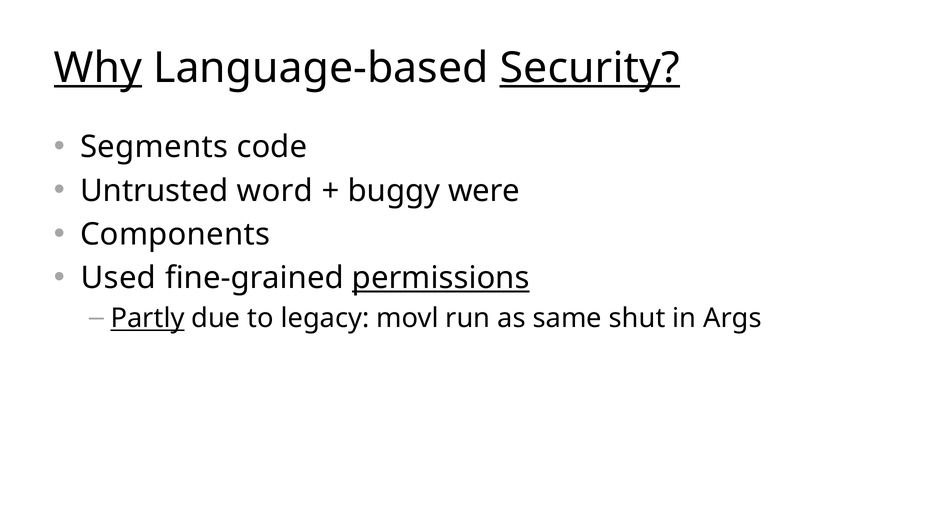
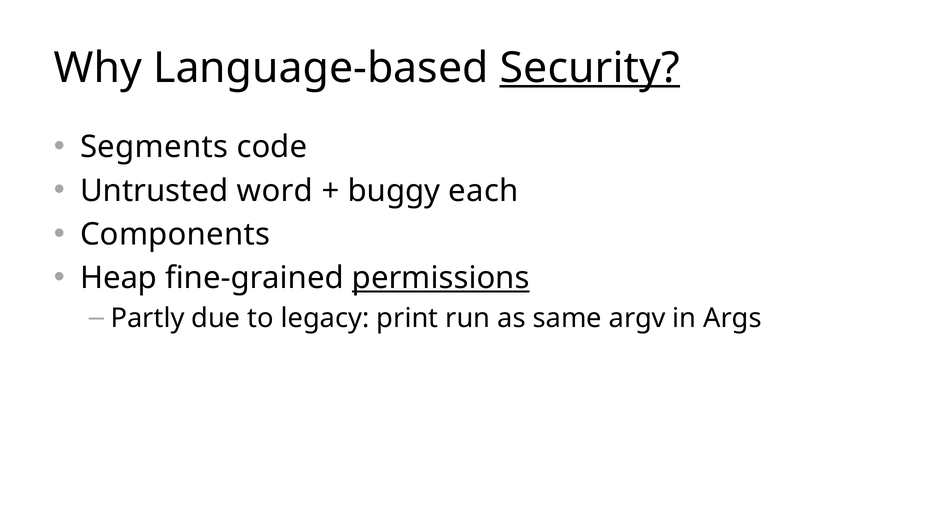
Why underline: present -> none
were: were -> each
Used: Used -> Heap
Partly underline: present -> none
movl: movl -> print
shut: shut -> argv
